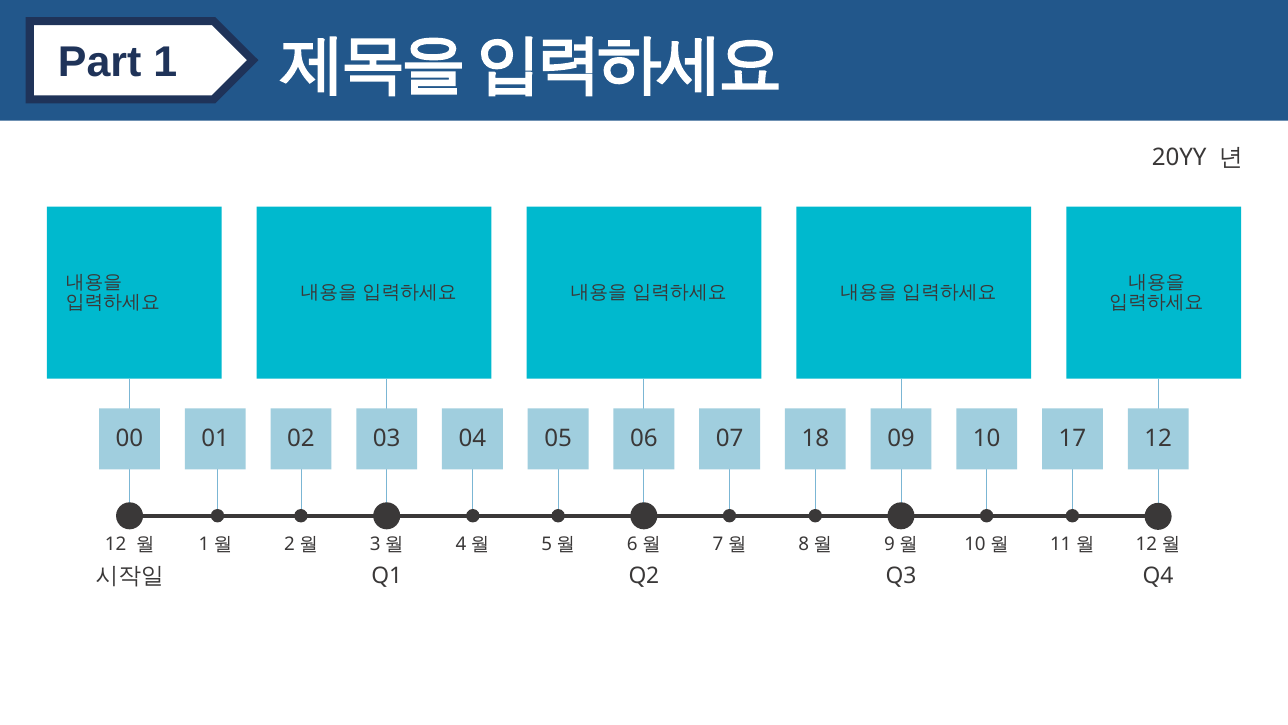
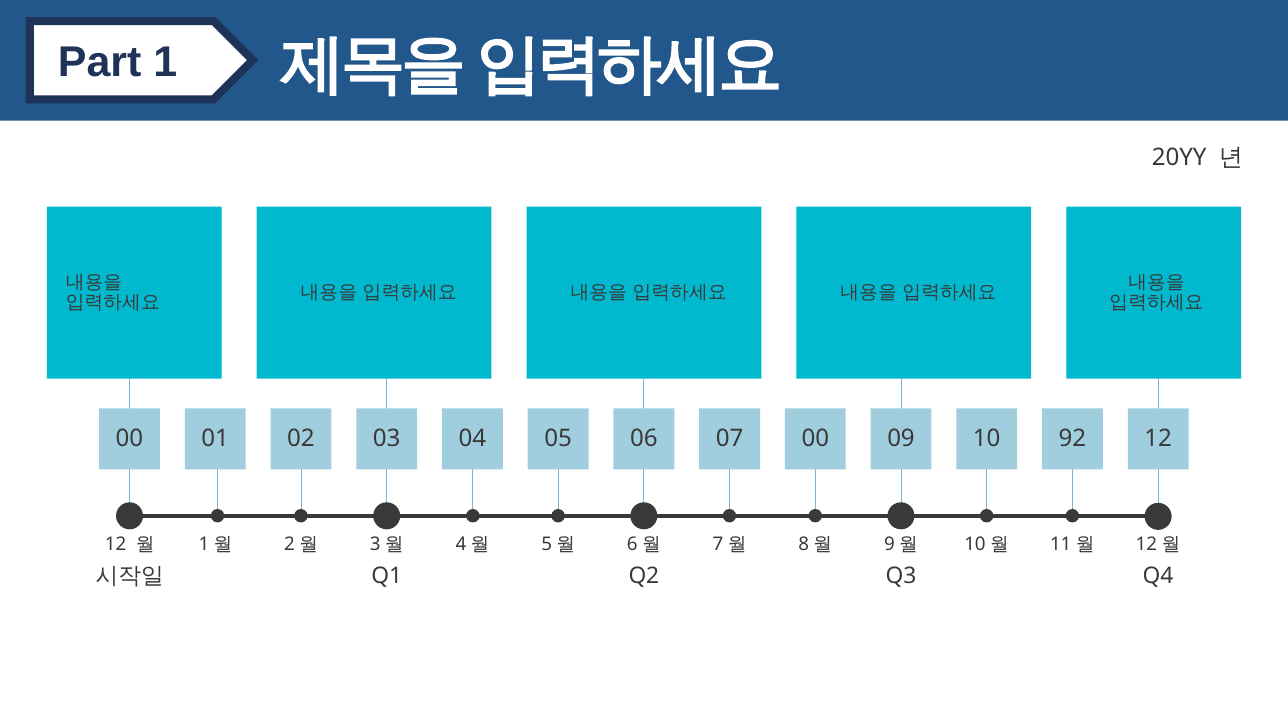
03 18: 18 -> 00
17: 17 -> 92
